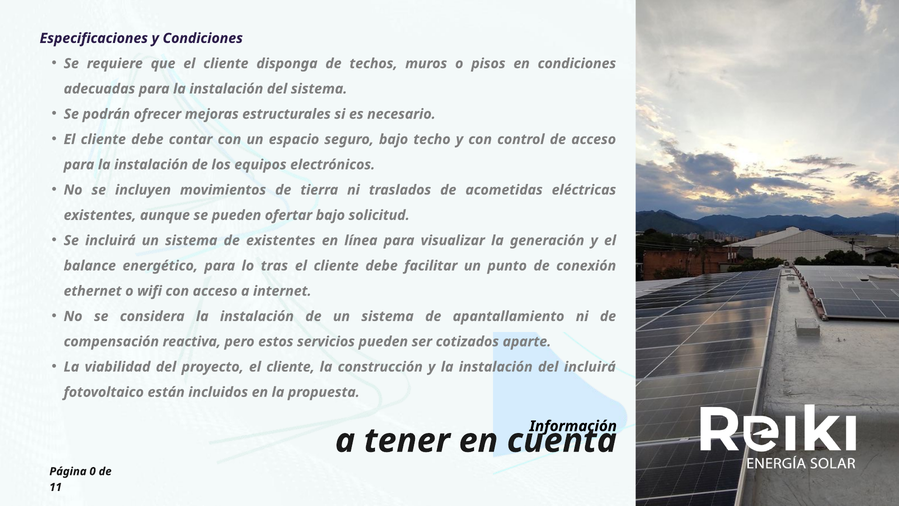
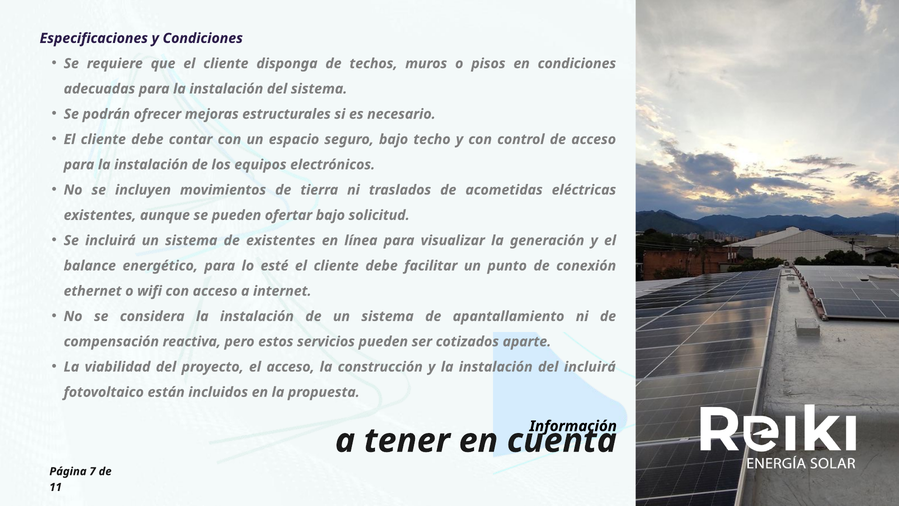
tras: tras -> esté
proyecto el cliente: cliente -> acceso
0: 0 -> 7
